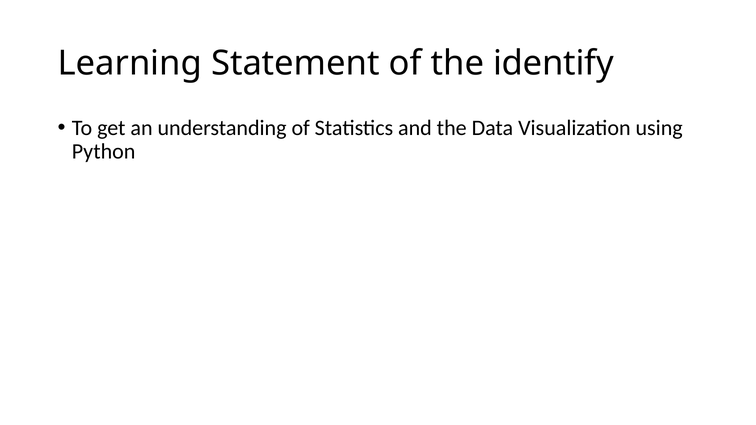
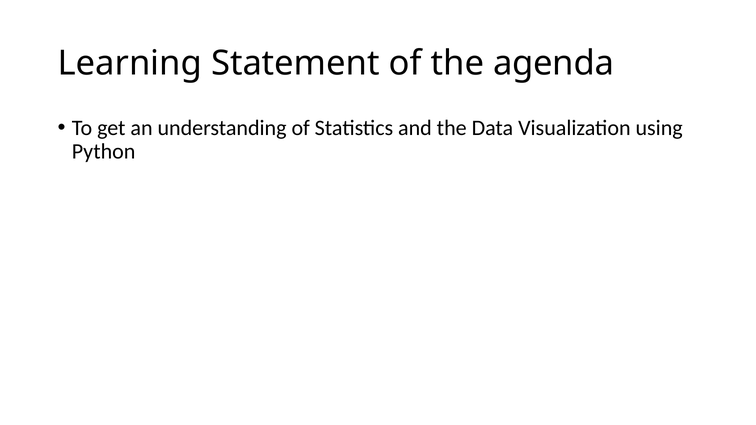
identify: identify -> agenda
